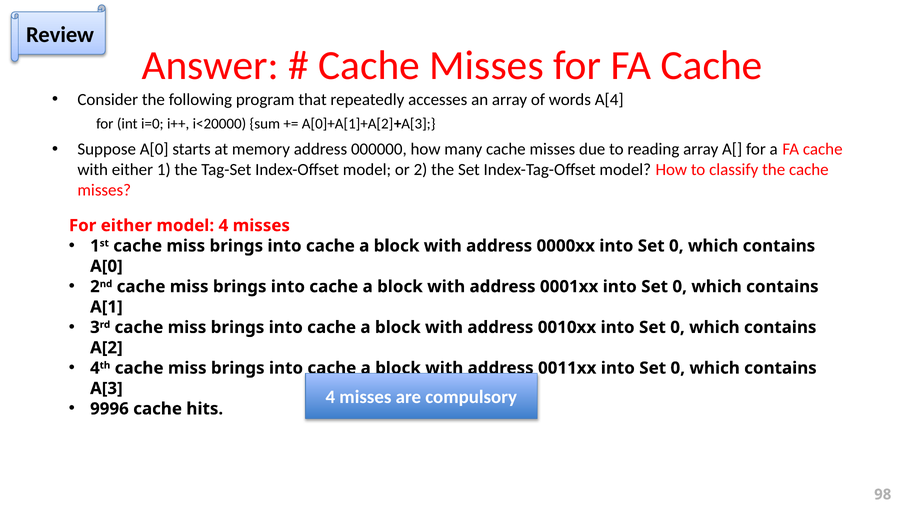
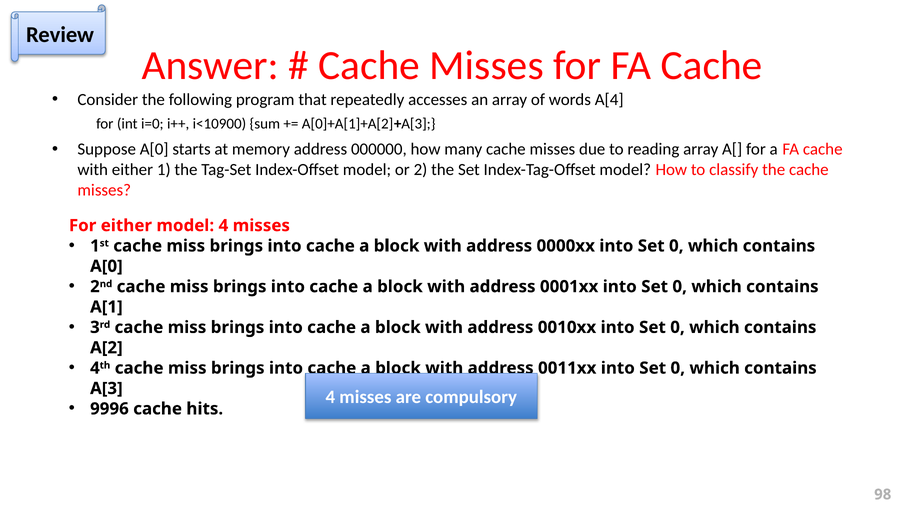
i<20000: i<20000 -> i<10900
